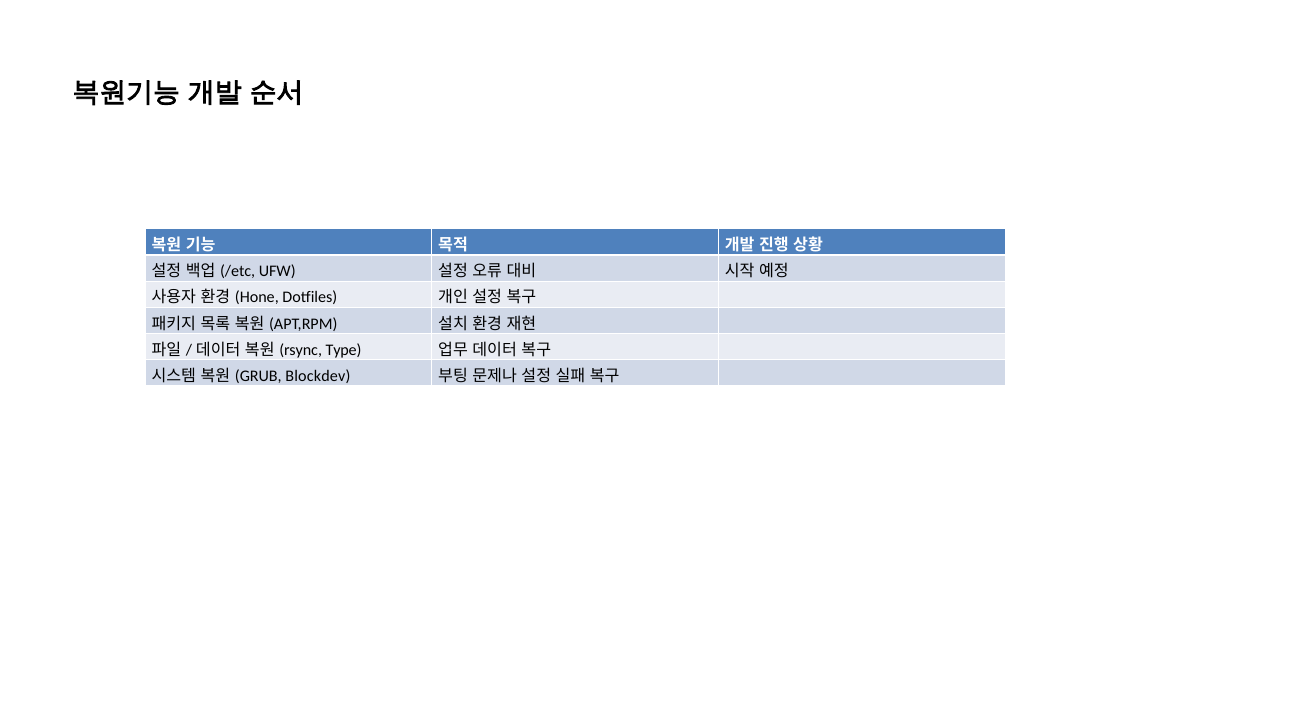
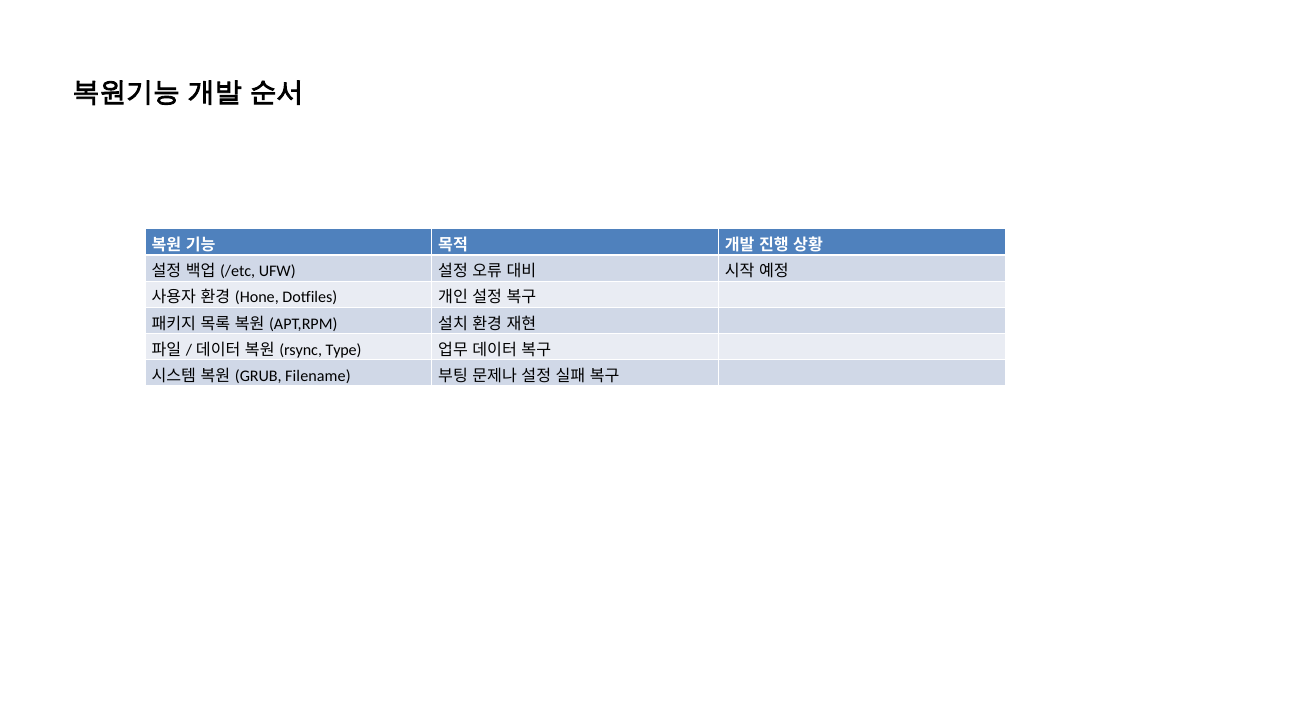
Blockdev: Blockdev -> Filename
